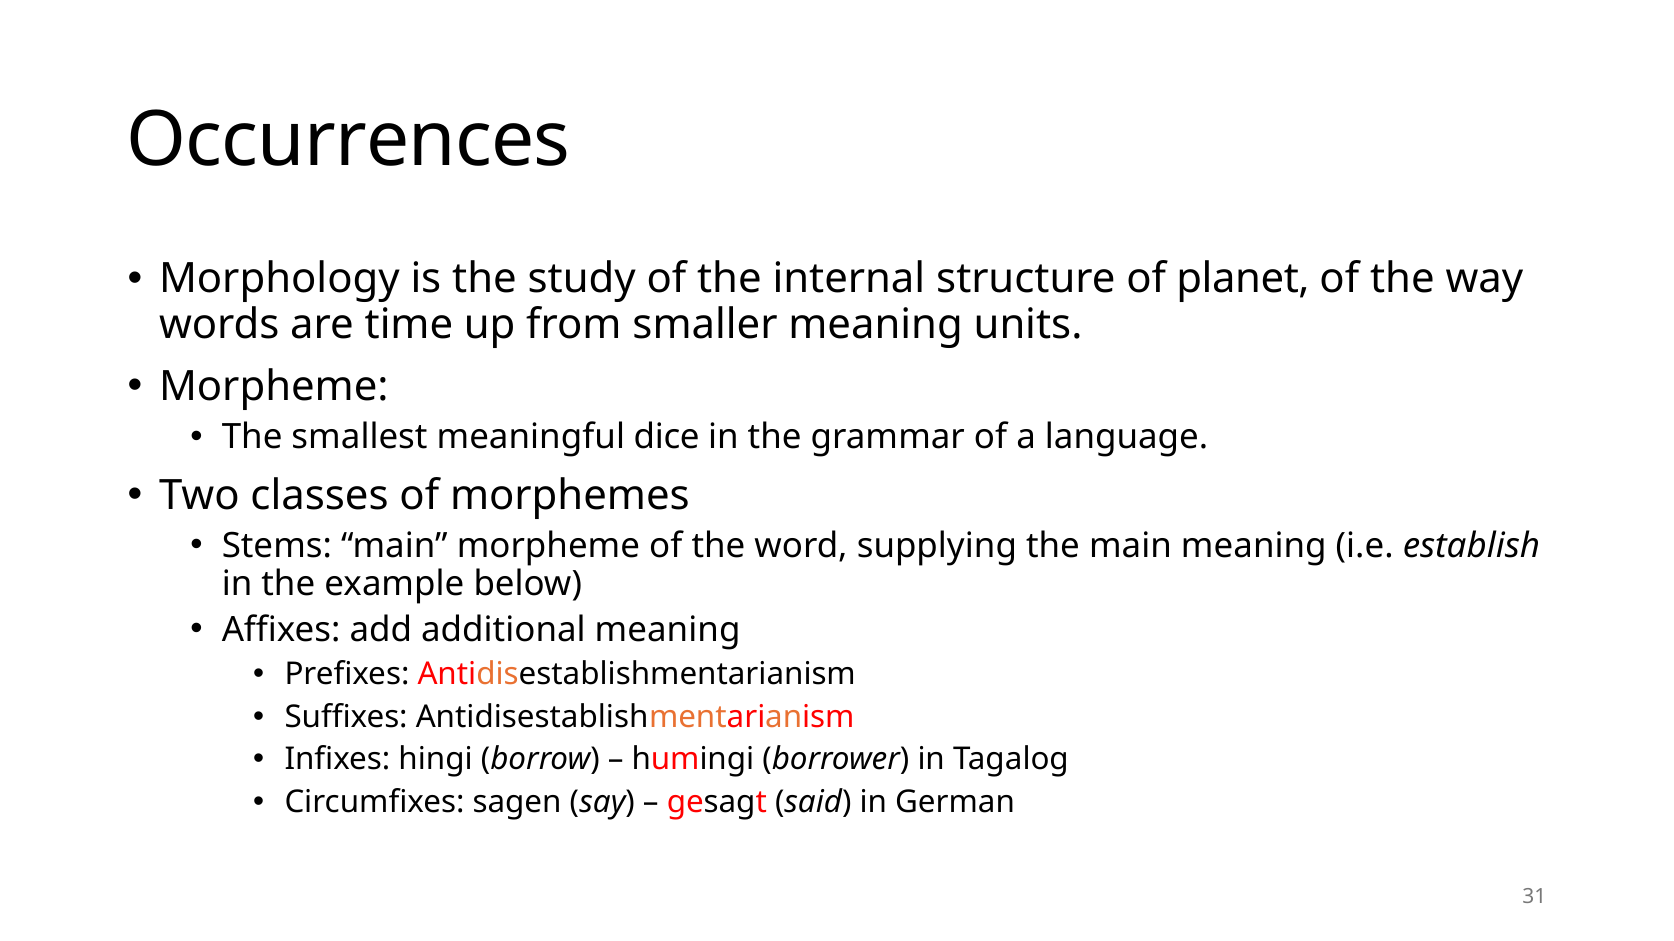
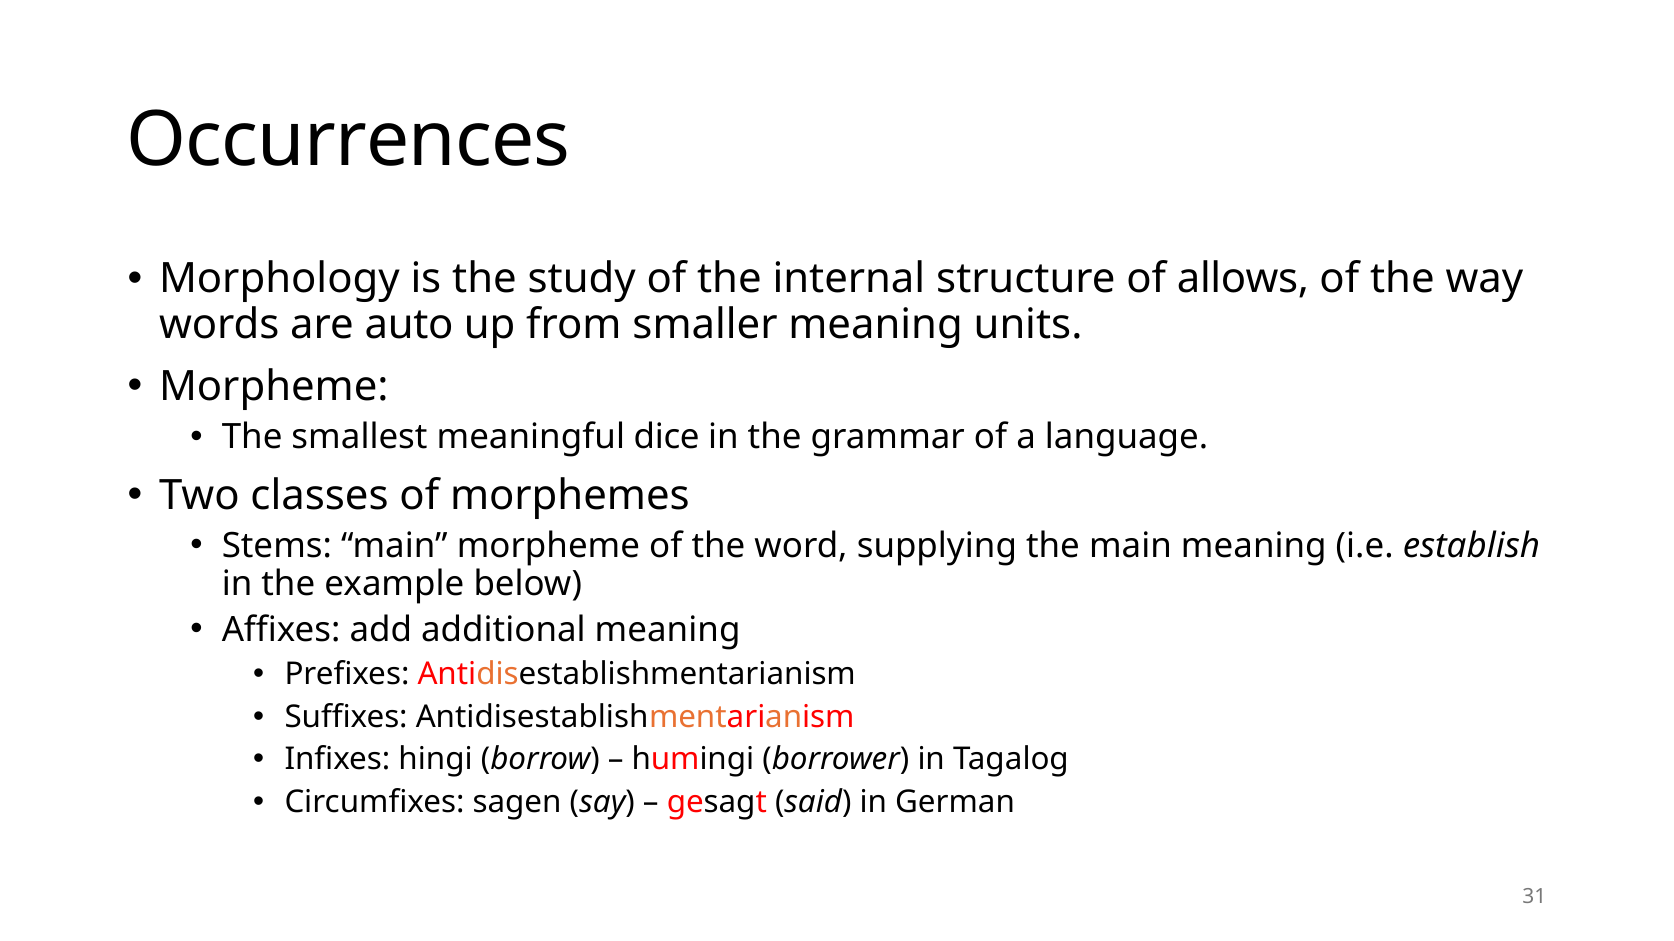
planet: planet -> allows
time: time -> auto
